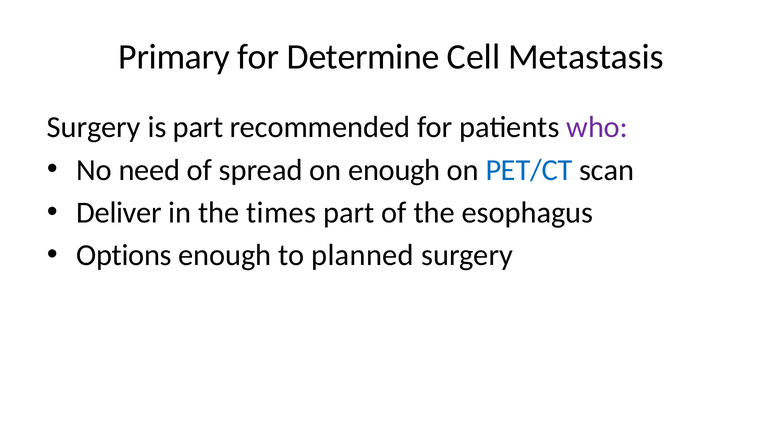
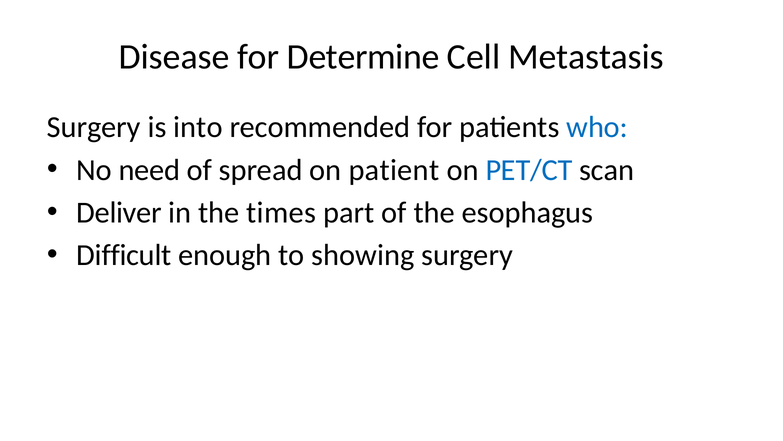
Primary: Primary -> Disease
is part: part -> into
who colour: purple -> blue
on enough: enough -> patient
Options: Options -> Difficult
planned: planned -> showing
